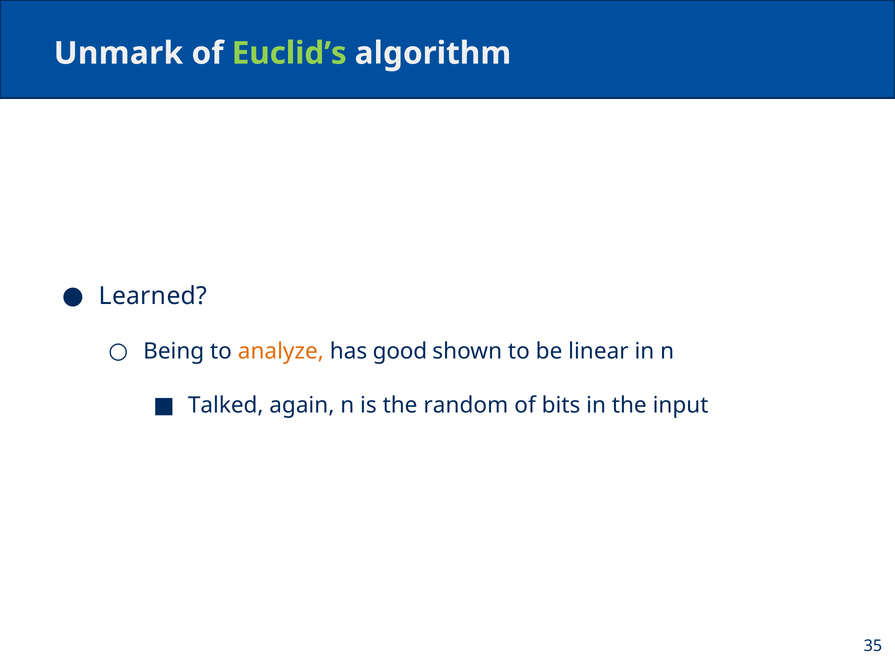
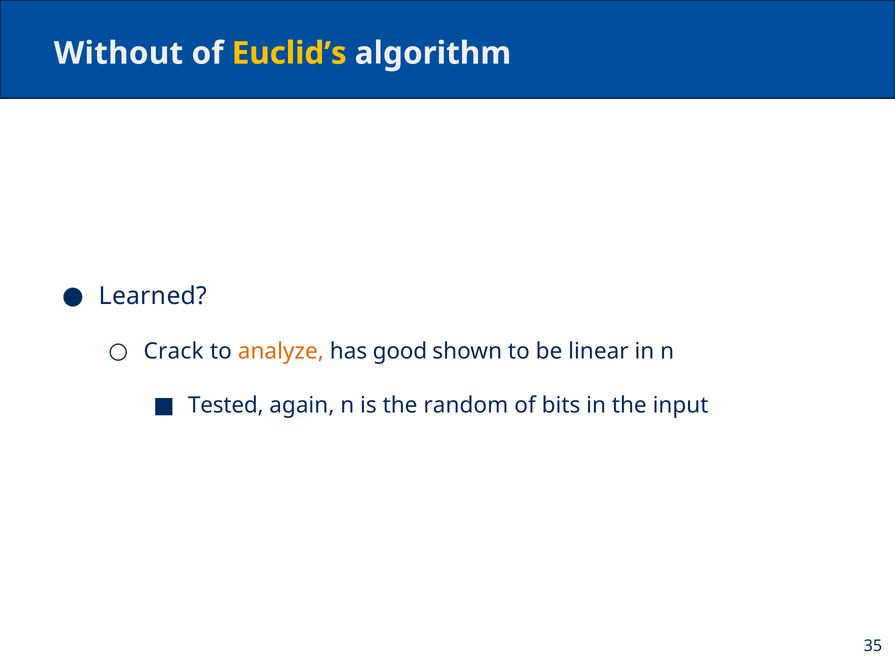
Unmark: Unmark -> Without
Euclid’s colour: light green -> yellow
Being: Being -> Crack
Talked: Talked -> Tested
